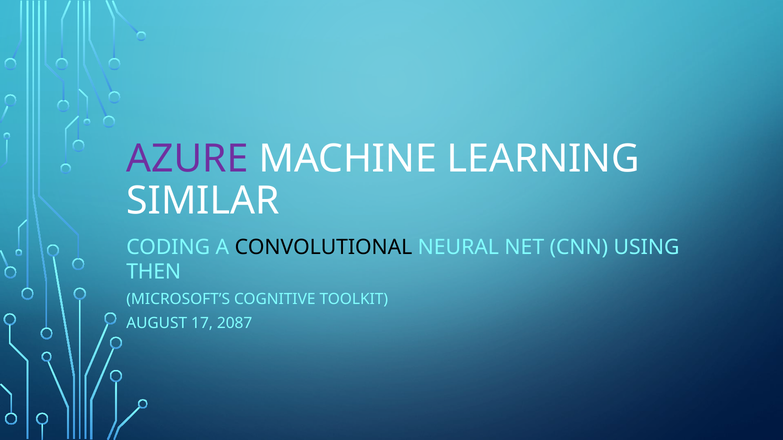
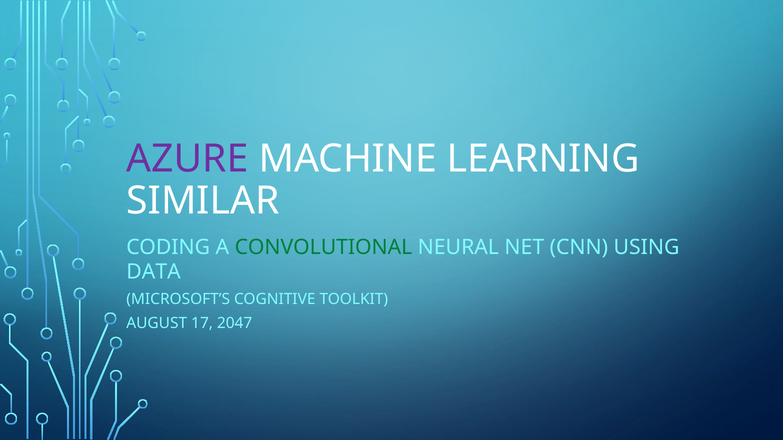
CONVOLUTIONAL colour: black -> green
THEN: THEN -> DATA
2087: 2087 -> 2047
